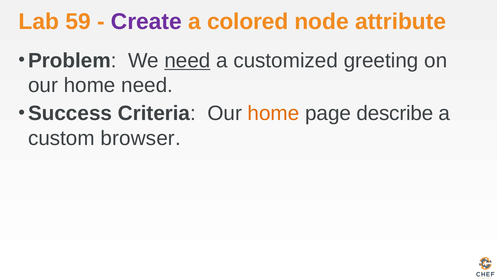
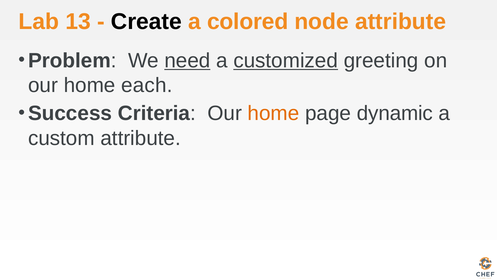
59: 59 -> 13
Create colour: purple -> black
customized underline: none -> present
home need: need -> each
describe: describe -> dynamic
custom browser: browser -> attribute
